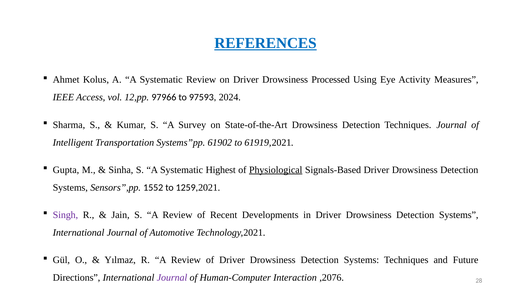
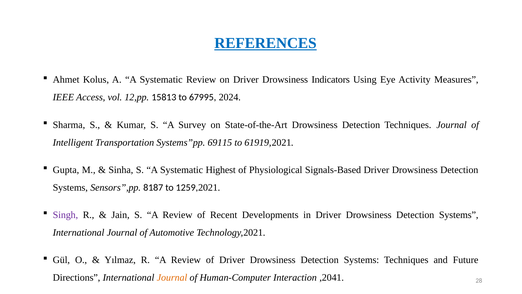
Processed: Processed -> Indicators
97966: 97966 -> 15813
97593: 97593 -> 67995
61902: 61902 -> 69115
Physiological underline: present -> none
1552: 1552 -> 8187
Journal at (172, 277) colour: purple -> orange
,2076: ,2076 -> ,2041
